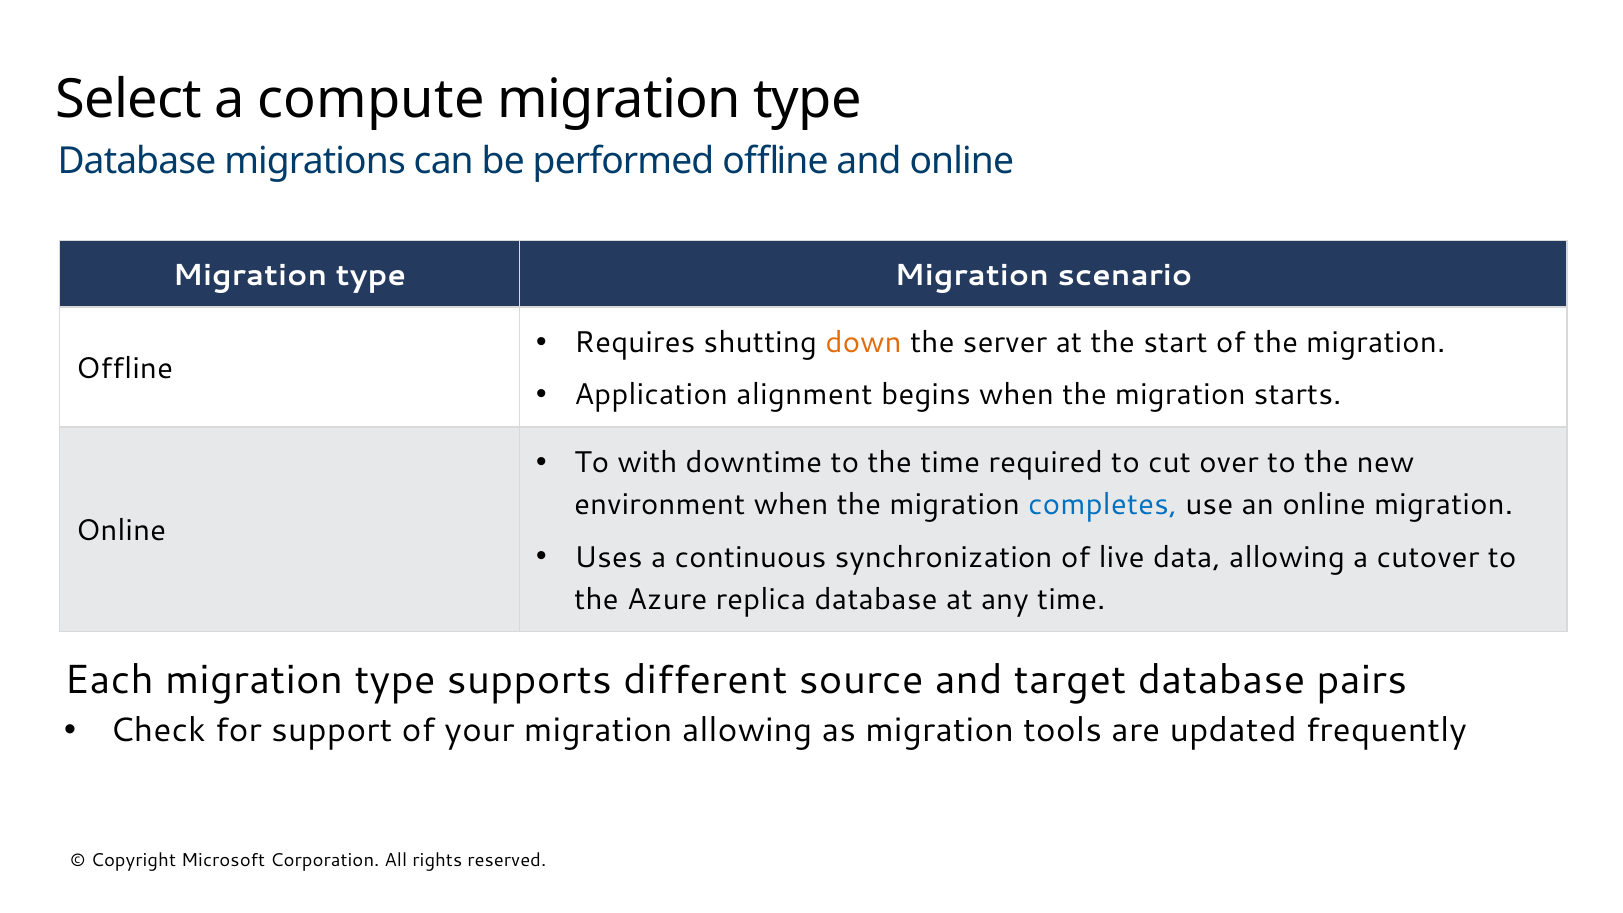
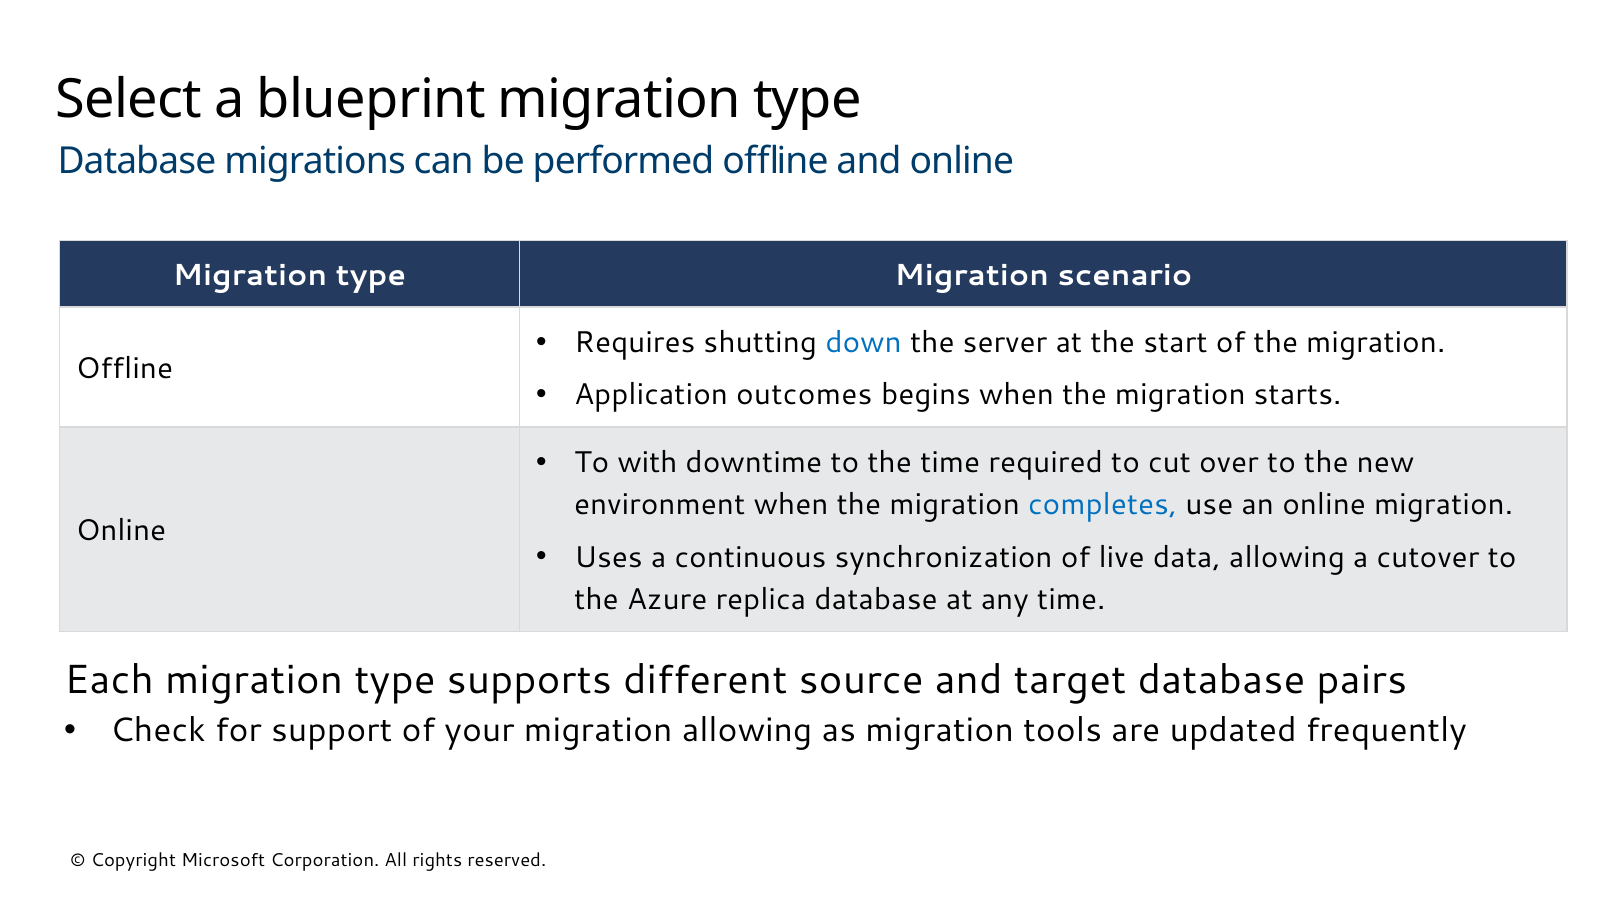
compute: compute -> blueprint
down colour: orange -> blue
alignment: alignment -> outcomes
